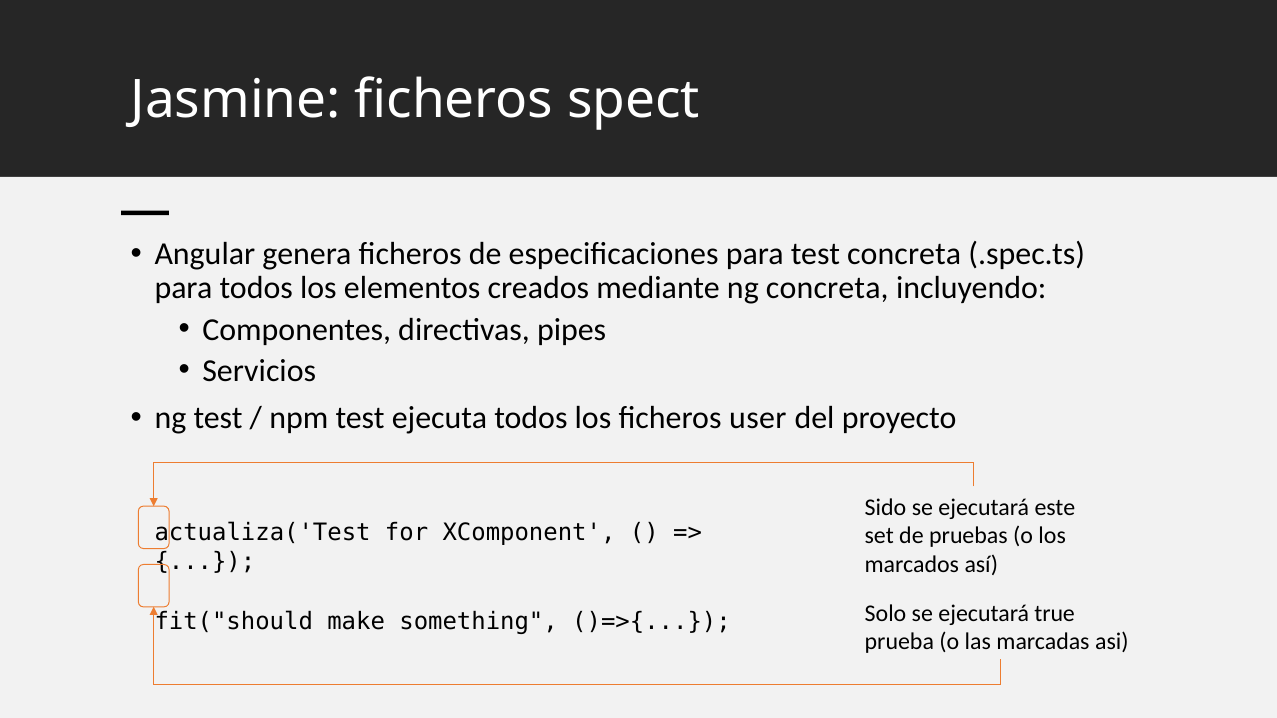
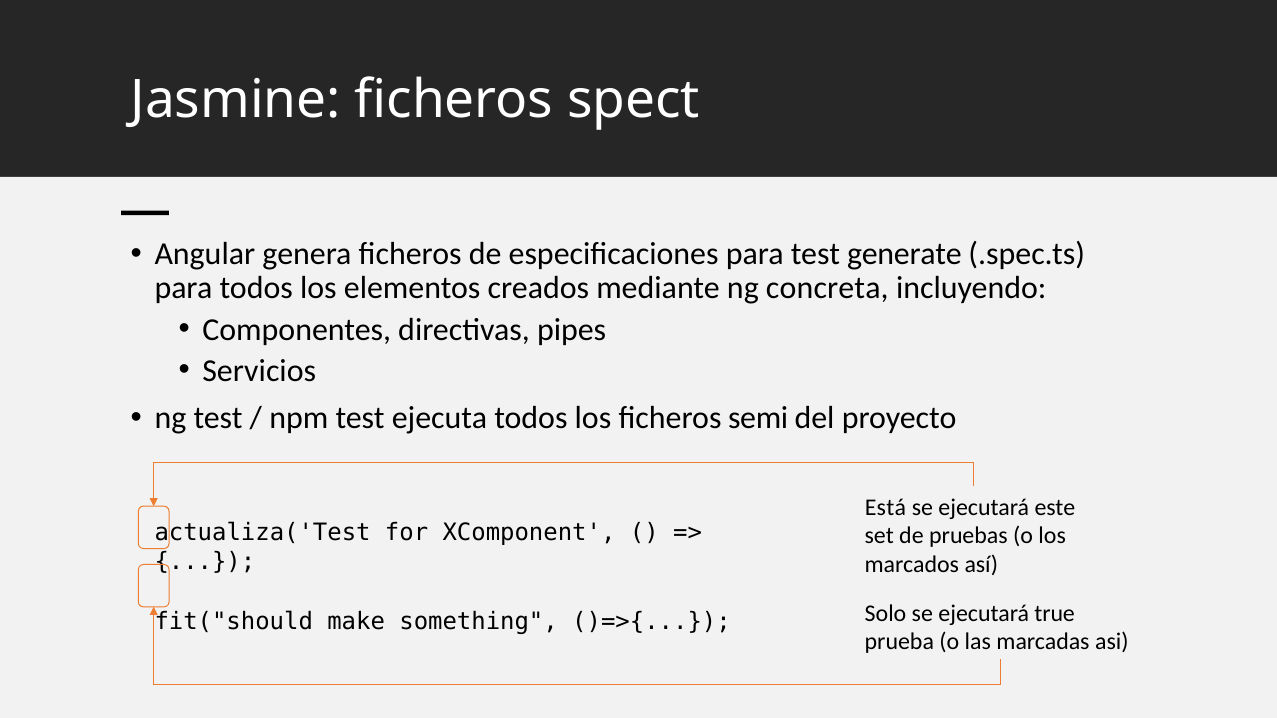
test concreta: concreta -> generate
user: user -> semi
Sido: Sido -> Está
